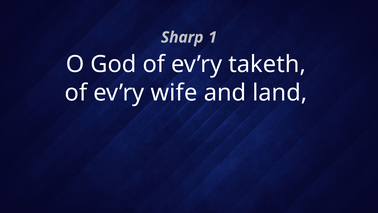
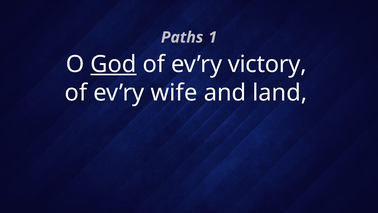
Sharp: Sharp -> Paths
God underline: none -> present
taketh: taketh -> victory
